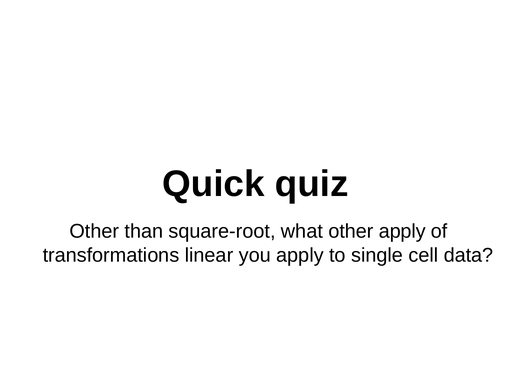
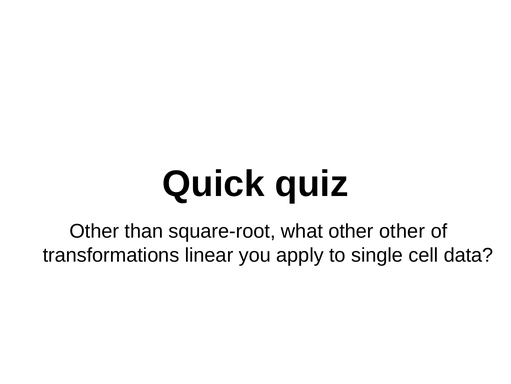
other apply: apply -> other
